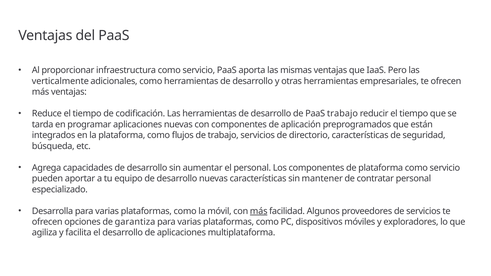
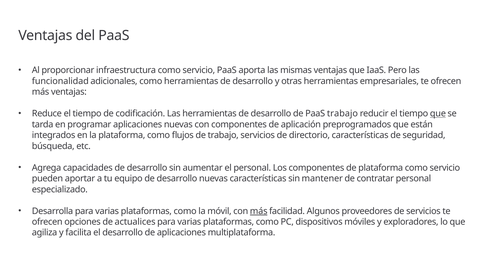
verticalmente: verticalmente -> funcionalidad
que at (438, 114) underline: none -> present
garantiza: garantiza -> actualices
